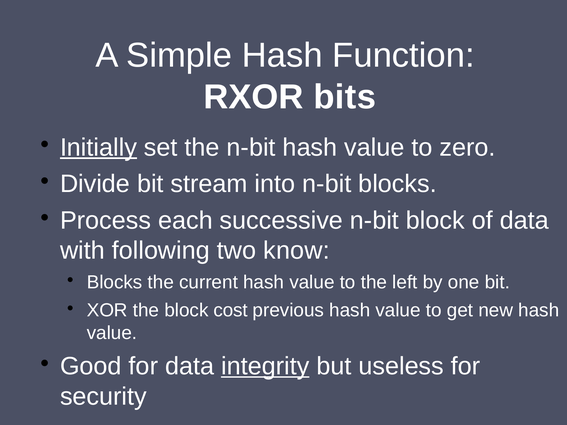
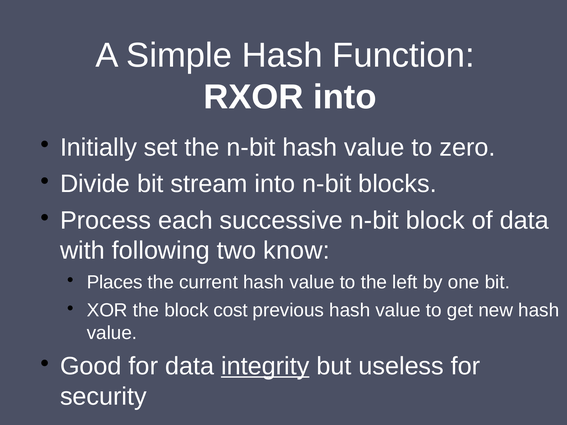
RXOR bits: bits -> into
Initially underline: present -> none
Blocks at (115, 282): Blocks -> Places
